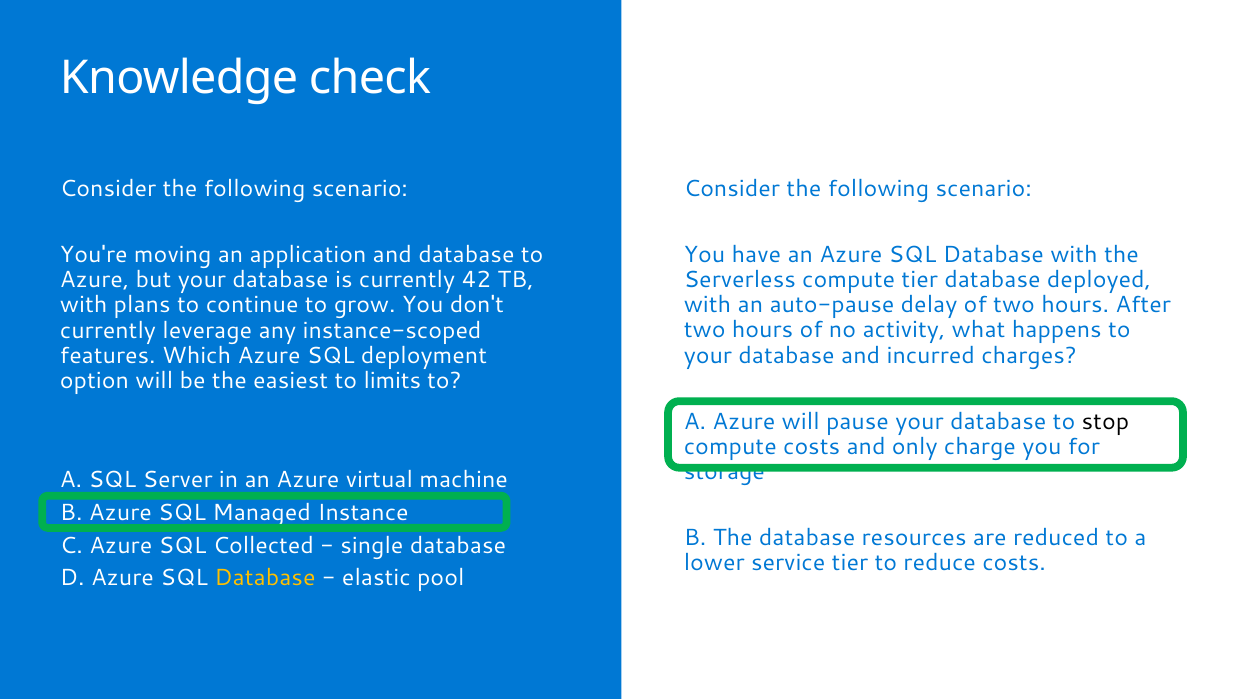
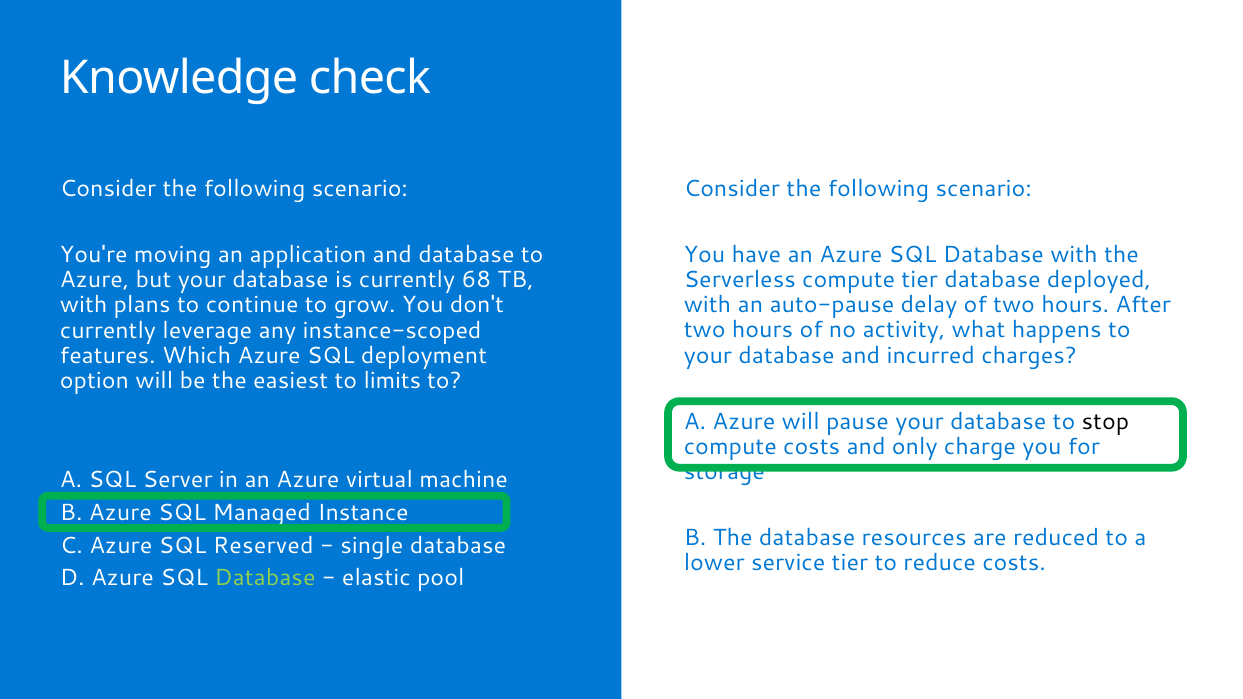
42: 42 -> 68
Collected: Collected -> Reserved
Database at (265, 578) colour: yellow -> light green
